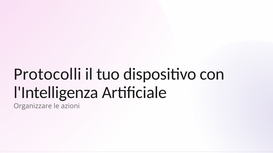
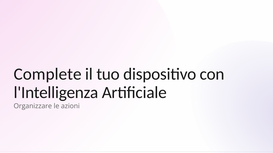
Protocolli: Protocolli -> Complete
